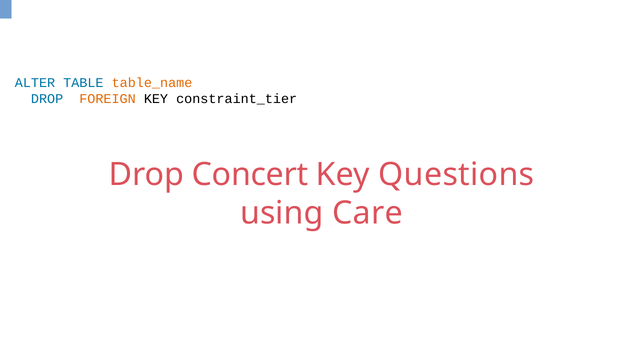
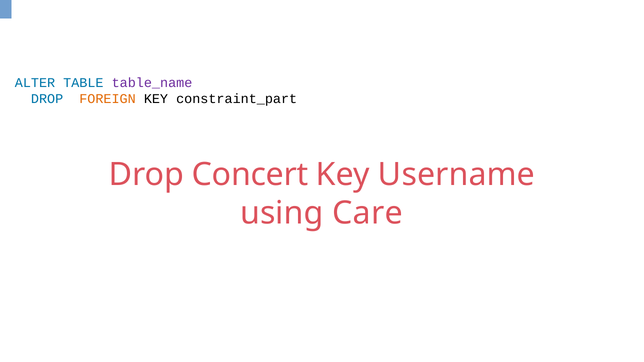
table_name colour: orange -> purple
constraint_tier: constraint_tier -> constraint_part
Questions: Questions -> Username
